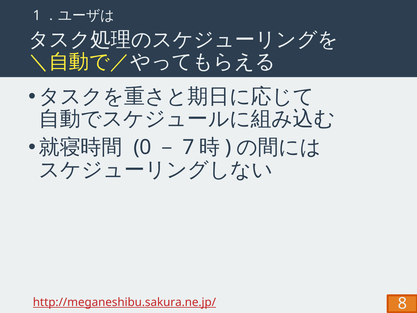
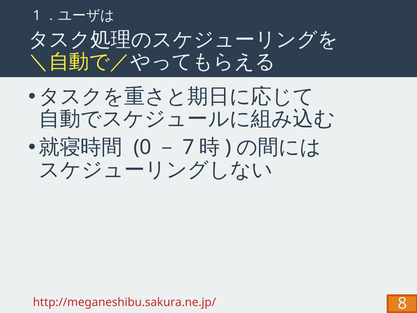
http://meganeshibu.sakura.ne.jp/ underline: present -> none
